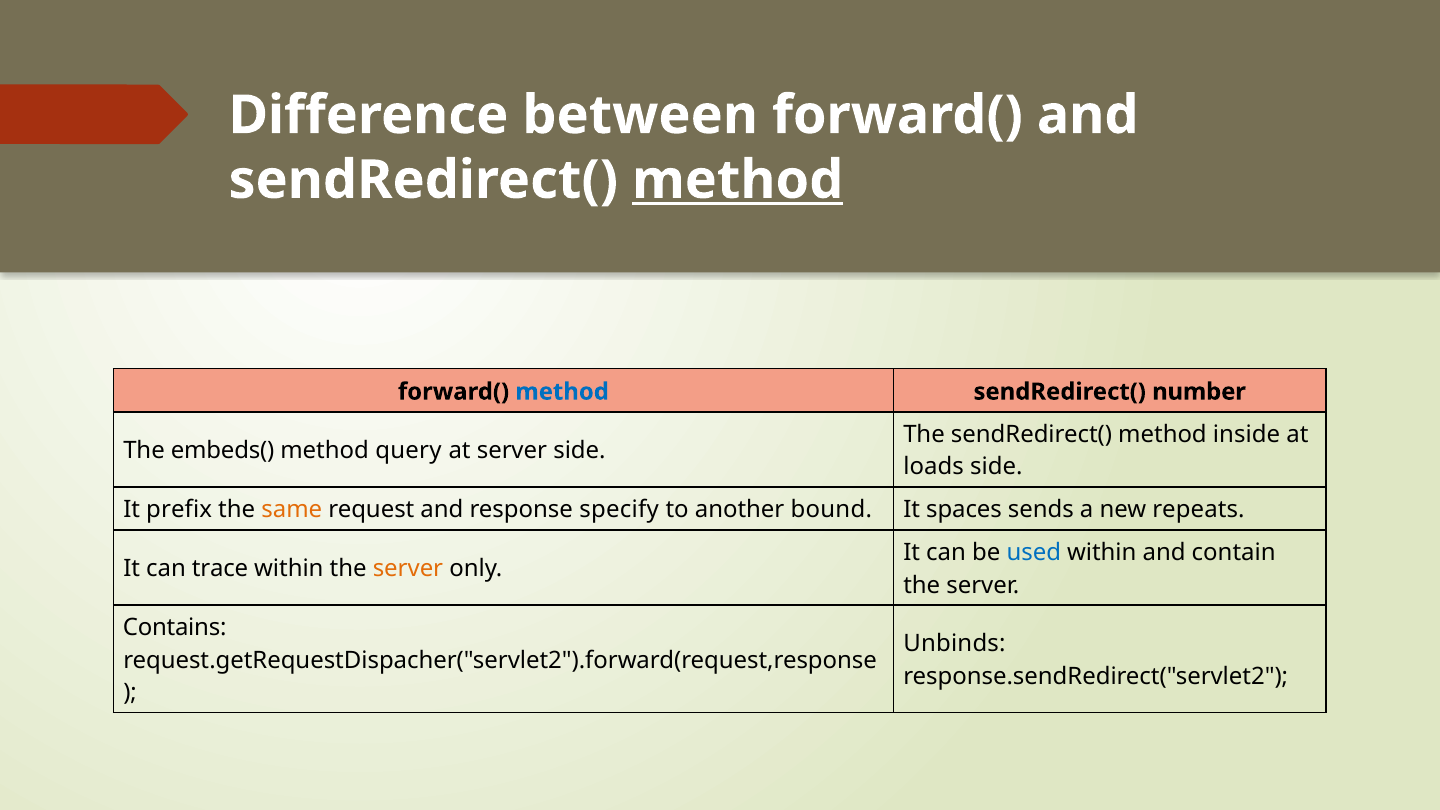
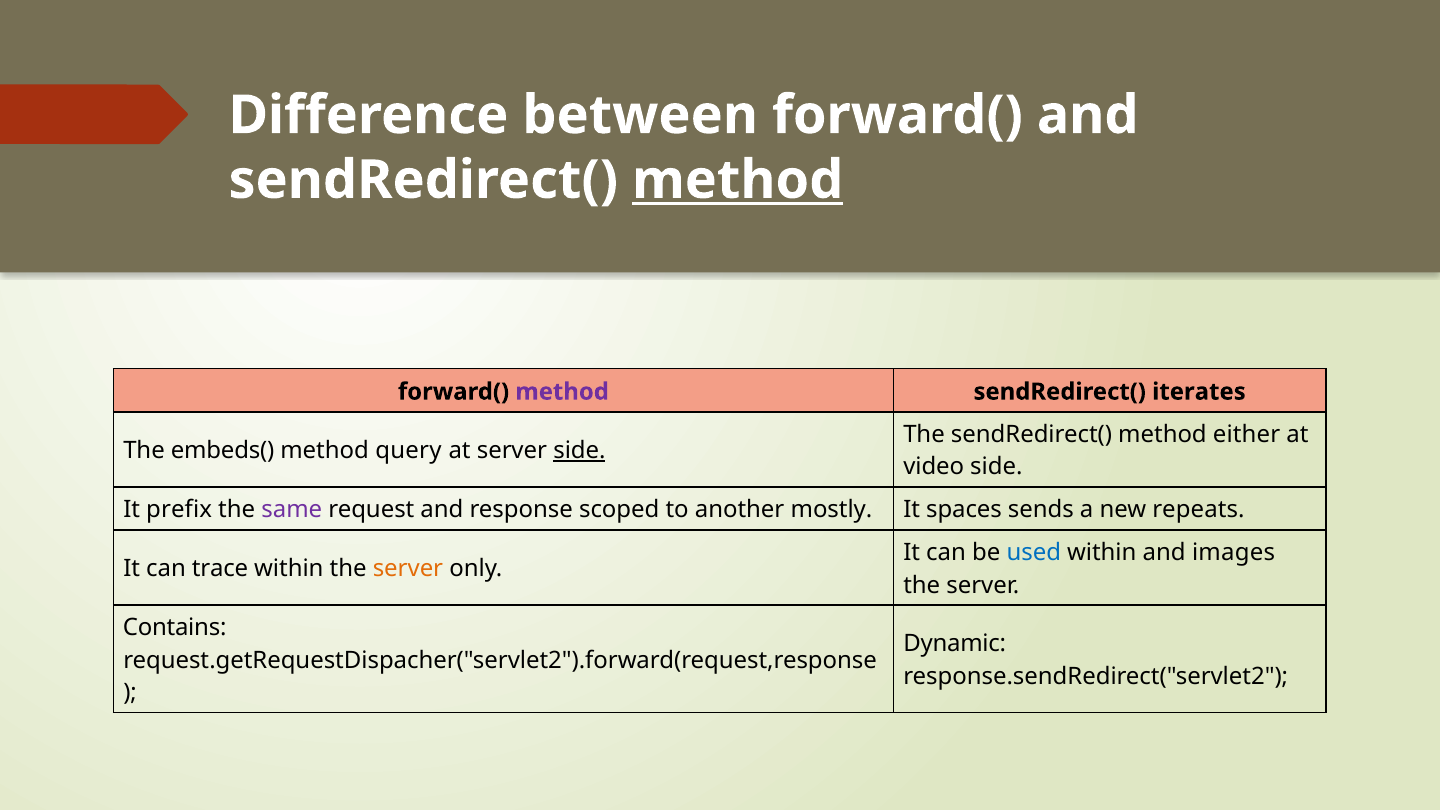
method at (562, 392) colour: blue -> purple
number: number -> iterates
inside: inside -> either
side at (579, 451) underline: none -> present
loads: loads -> video
same colour: orange -> purple
specify: specify -> scoped
bound: bound -> mostly
contain: contain -> images
Unbinds: Unbinds -> Dynamic
